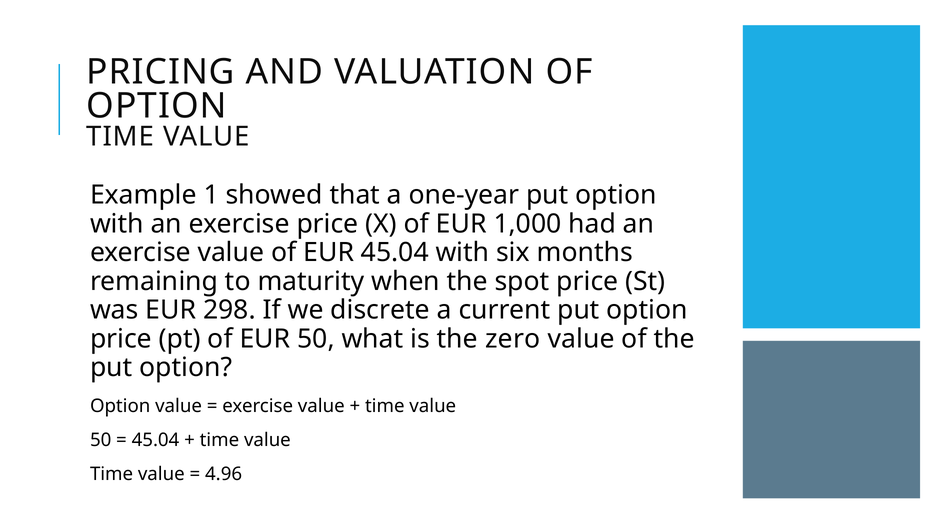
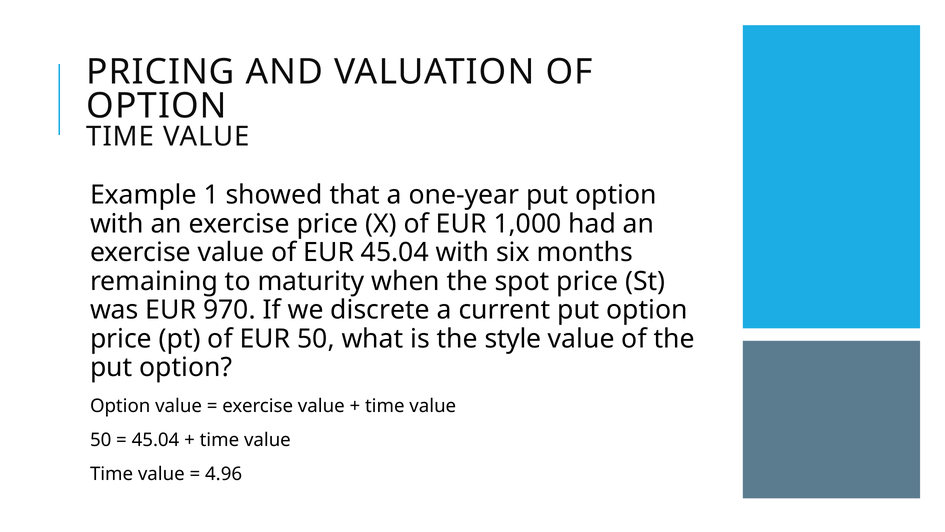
298: 298 -> 970
zero: zero -> style
